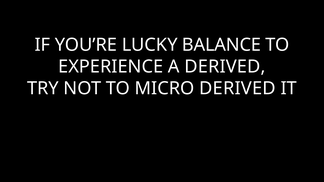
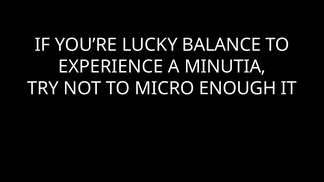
A DERIVED: DERIVED -> MINUTIA
MICRO DERIVED: DERIVED -> ENOUGH
